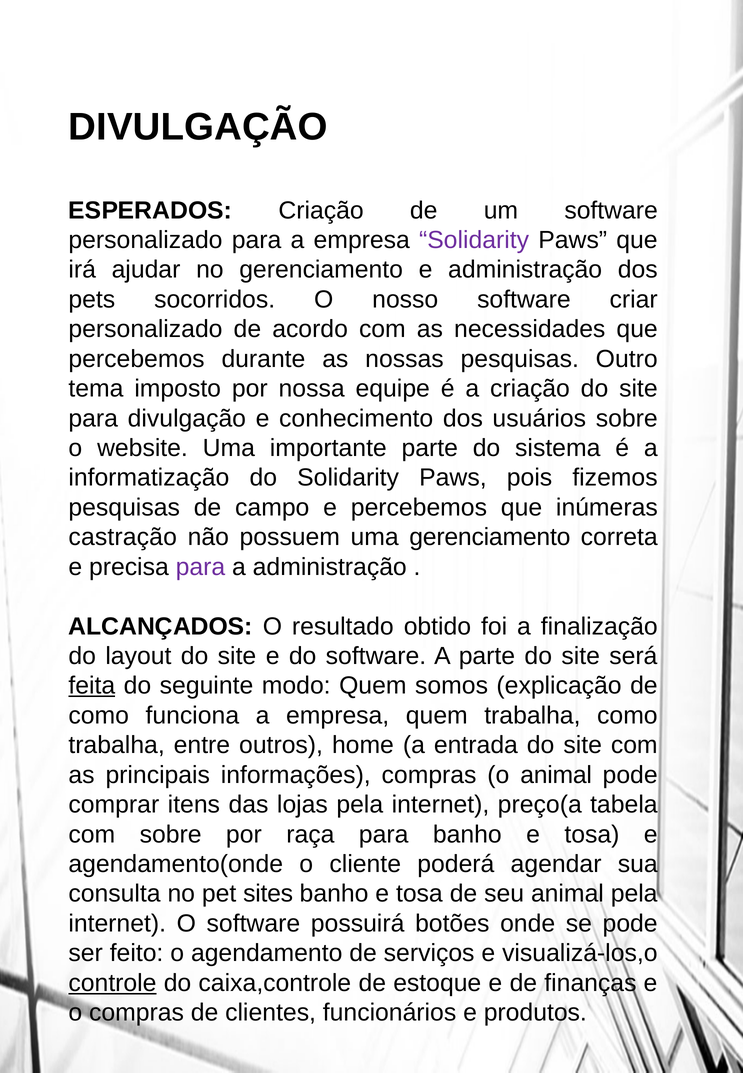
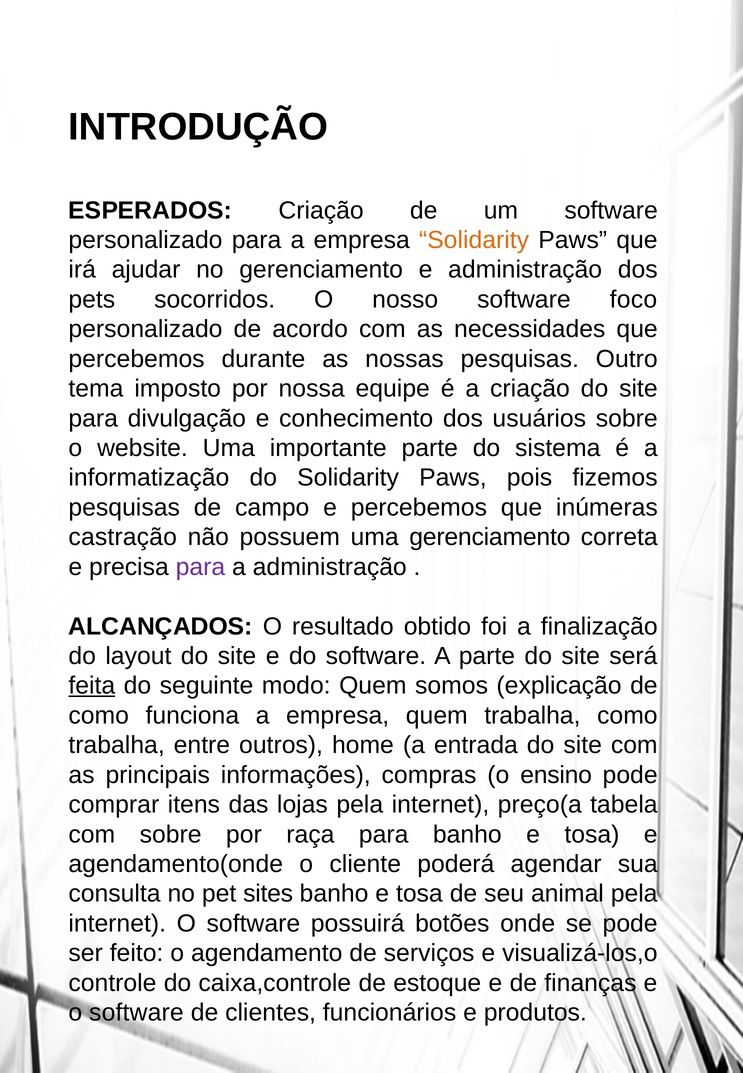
DIVULGAÇÃO at (198, 127): DIVULGAÇÃO -> INTRODUÇÃO
Solidarity at (474, 240) colour: purple -> orange
criar: criar -> foco
o animal: animal -> ensino
controle underline: present -> none
compras at (137, 1013): compras -> software
